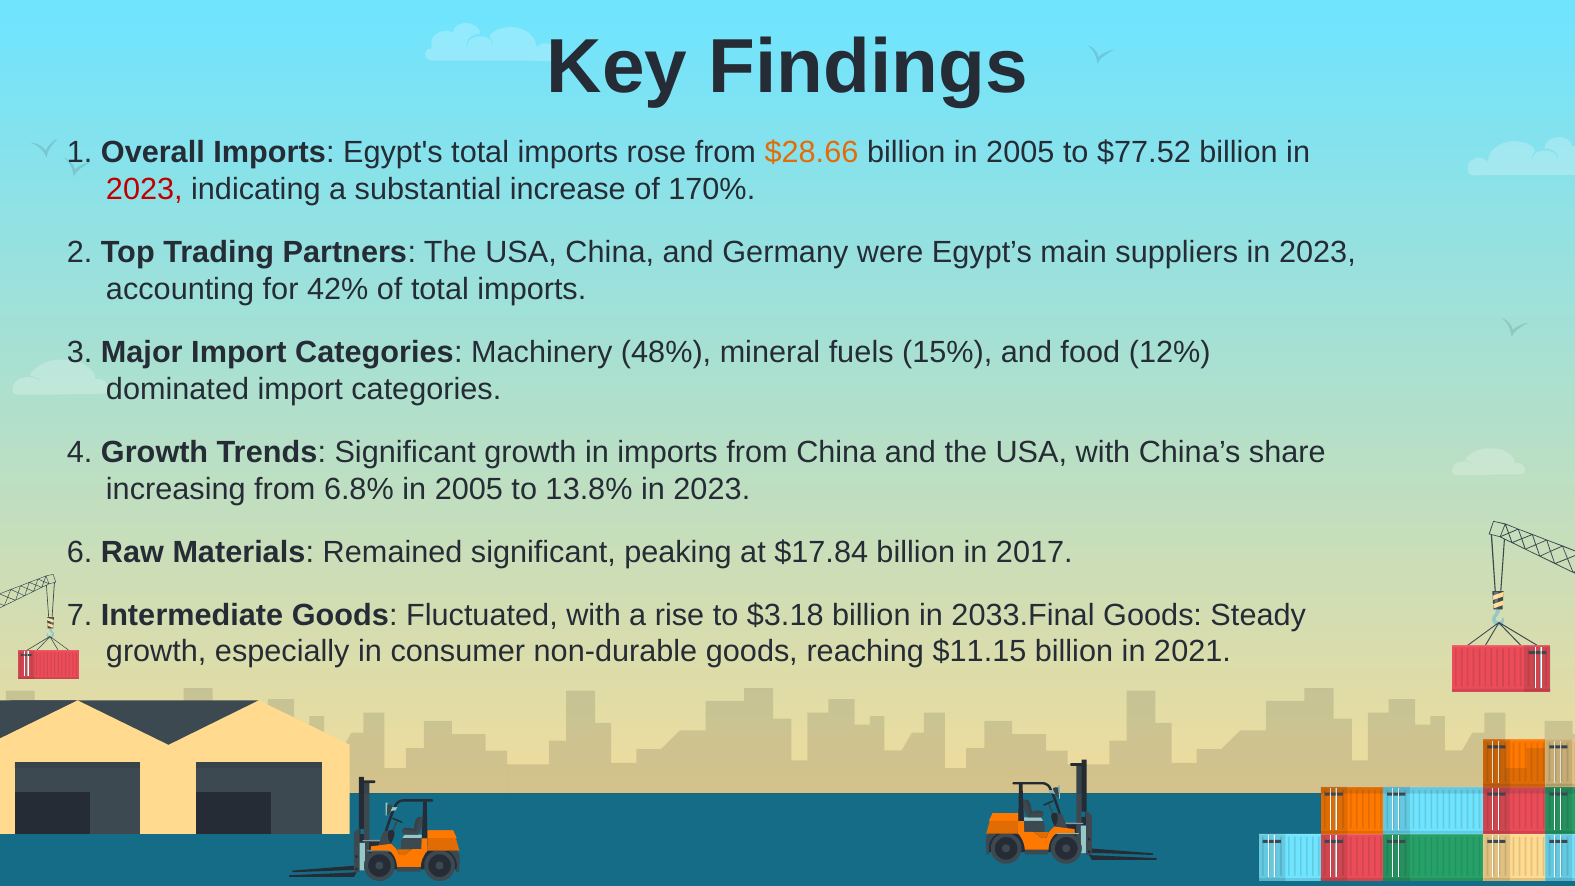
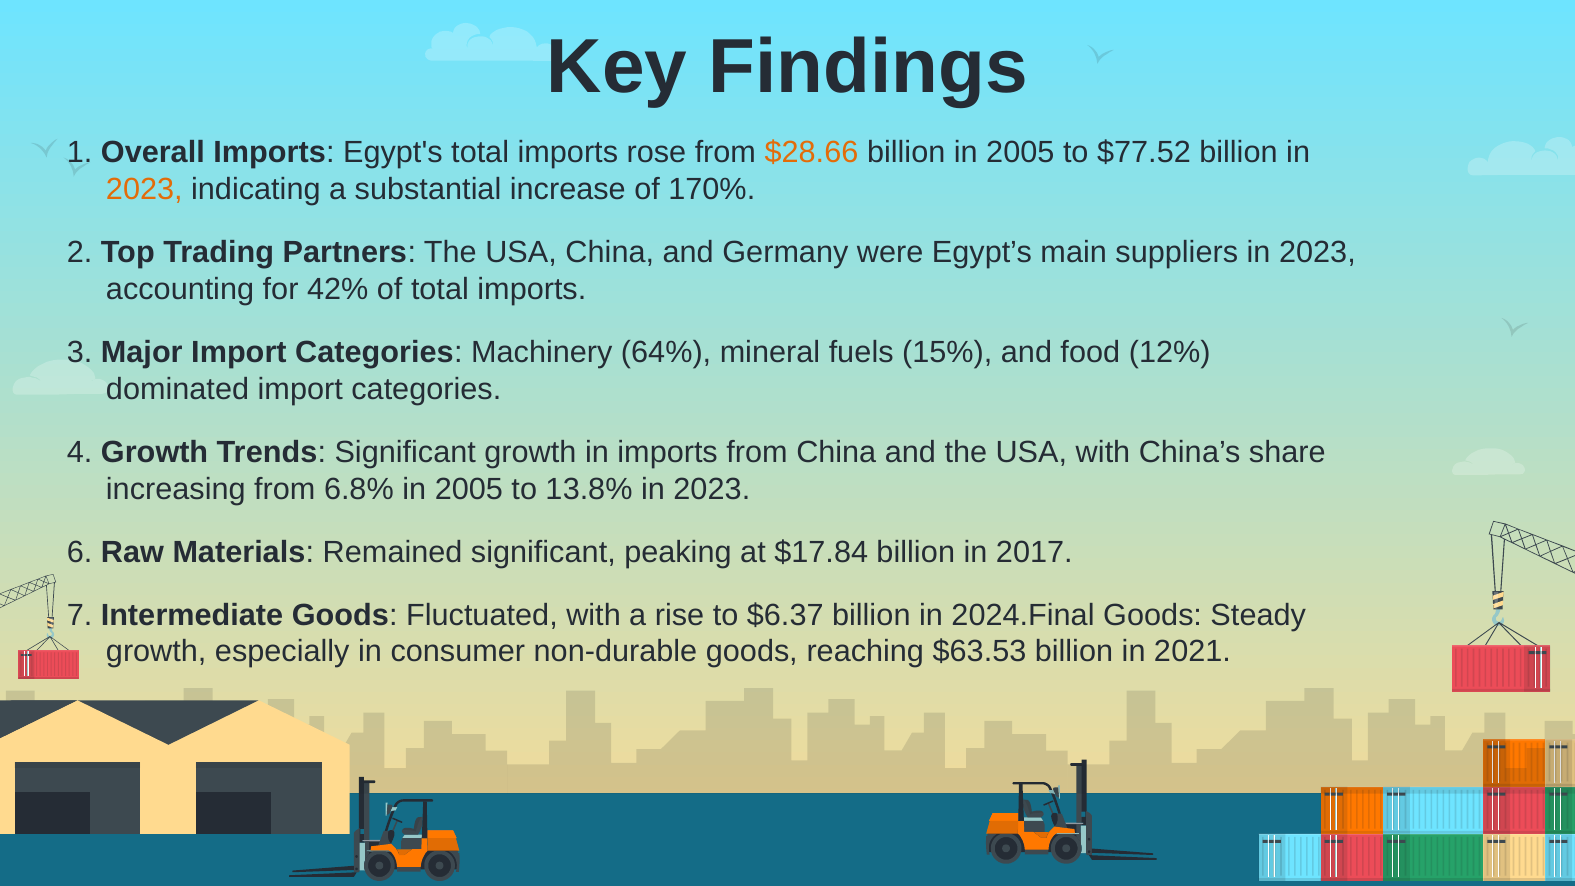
2023 at (144, 190) colour: red -> orange
48%: 48% -> 64%
$3.18: $3.18 -> $6.37
2033.Final: 2033.Final -> 2024.Final
$11.15: $11.15 -> $63.53
